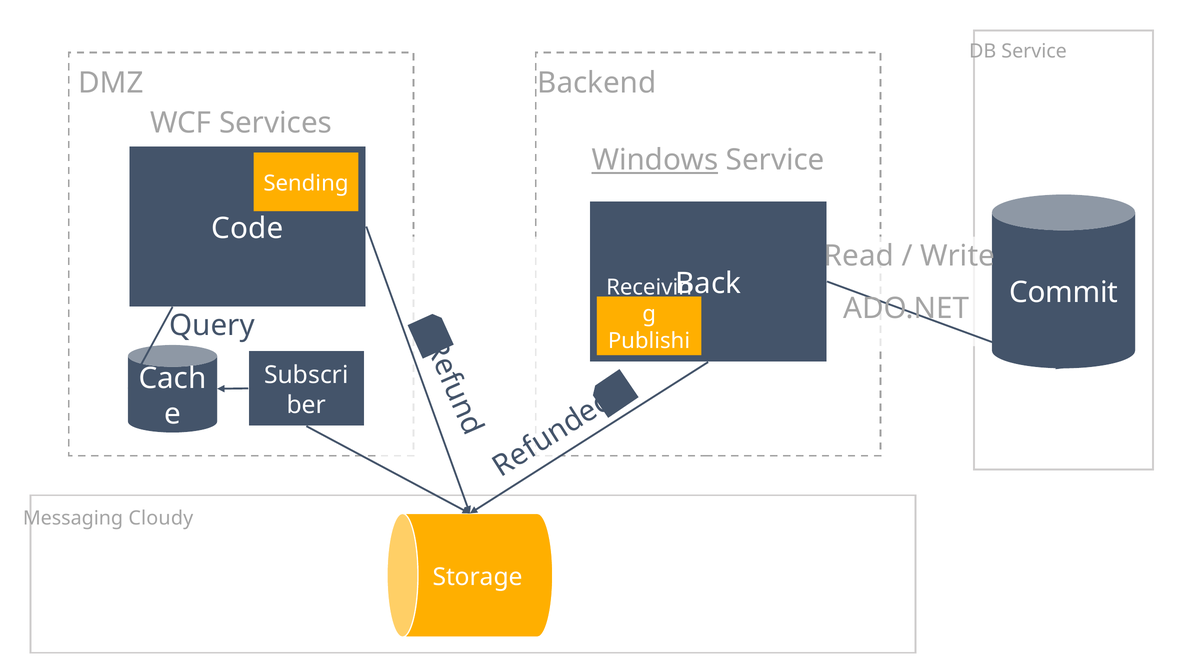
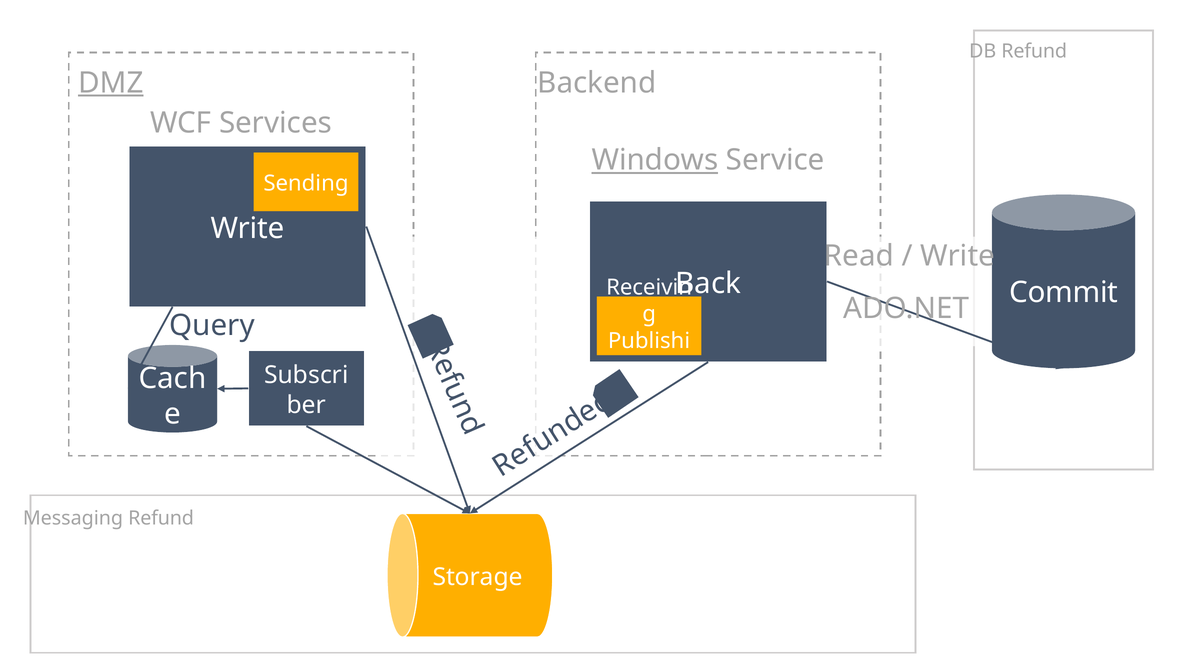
DB Service: Service -> Refund
DMZ underline: none -> present
Code at (247, 229): Code -> Write
Messaging Cloudy: Cloudy -> Refund
